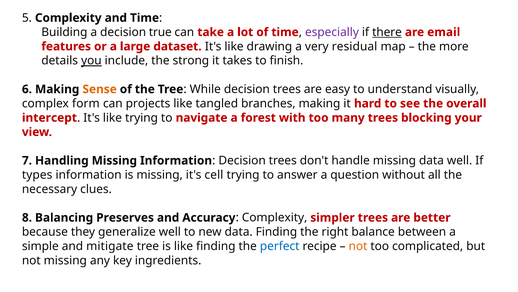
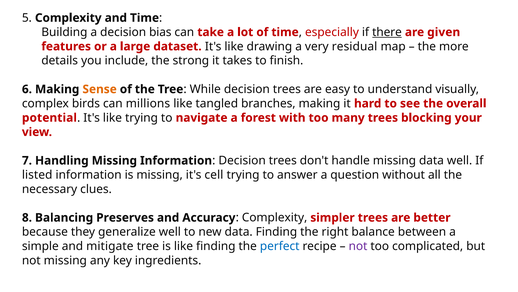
true: true -> bias
especially colour: purple -> red
email: email -> given
you underline: present -> none
form: form -> birds
projects: projects -> millions
intercept: intercept -> potential
types: types -> listed
not at (358, 246) colour: orange -> purple
